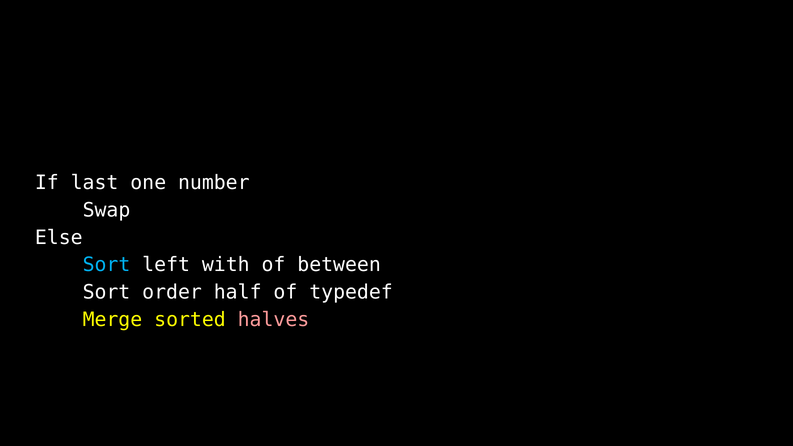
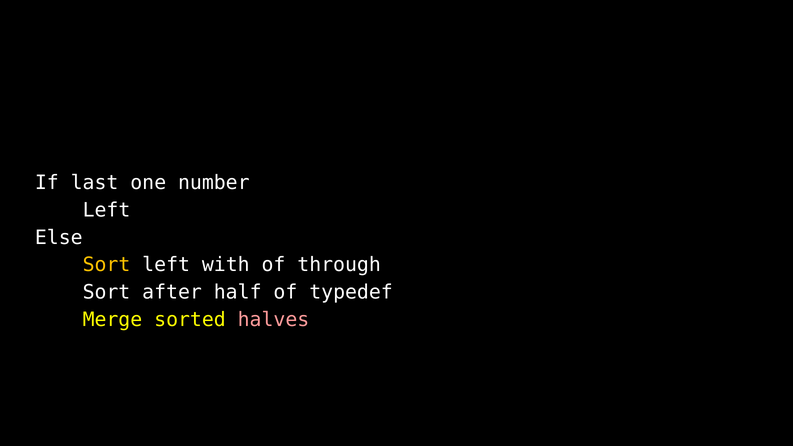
Swap at (106, 210): Swap -> Left
Sort at (106, 265) colour: light blue -> yellow
between: between -> through
order: order -> after
